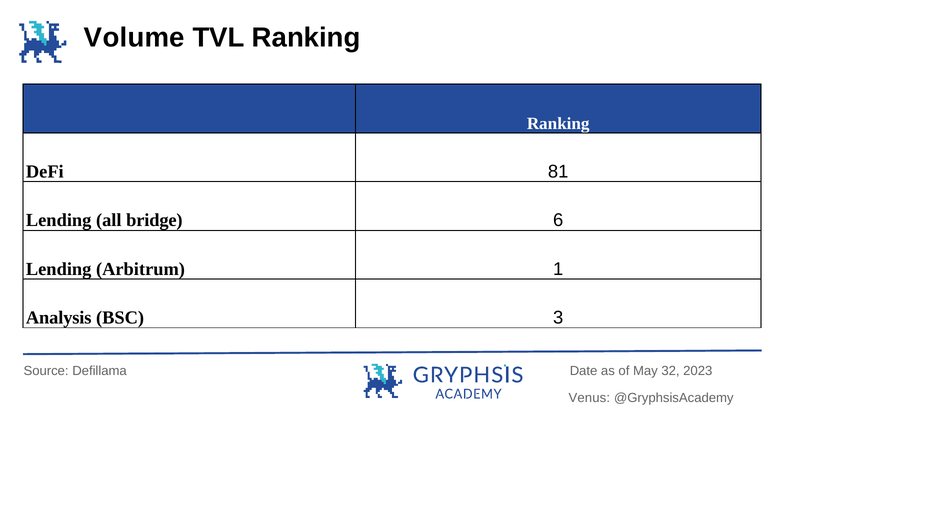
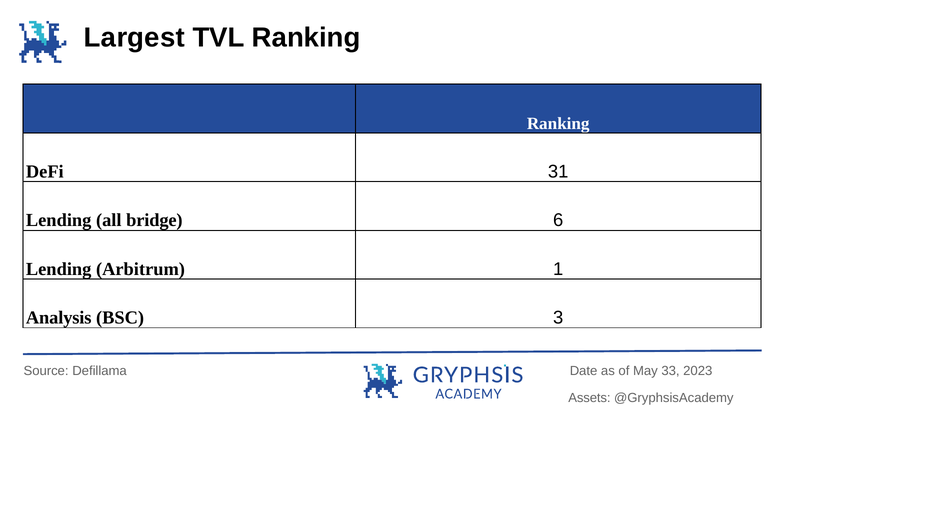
Volume: Volume -> Largest
81: 81 -> 31
32: 32 -> 33
Venus: Venus -> Assets
